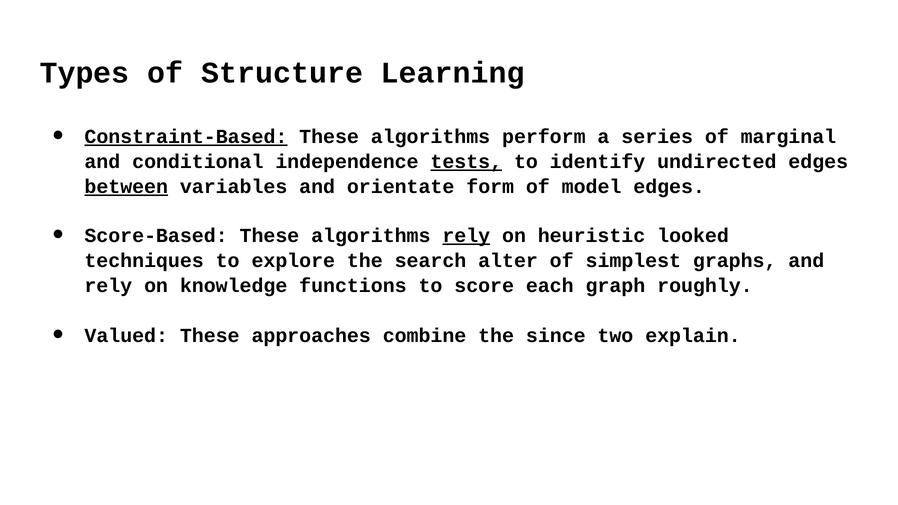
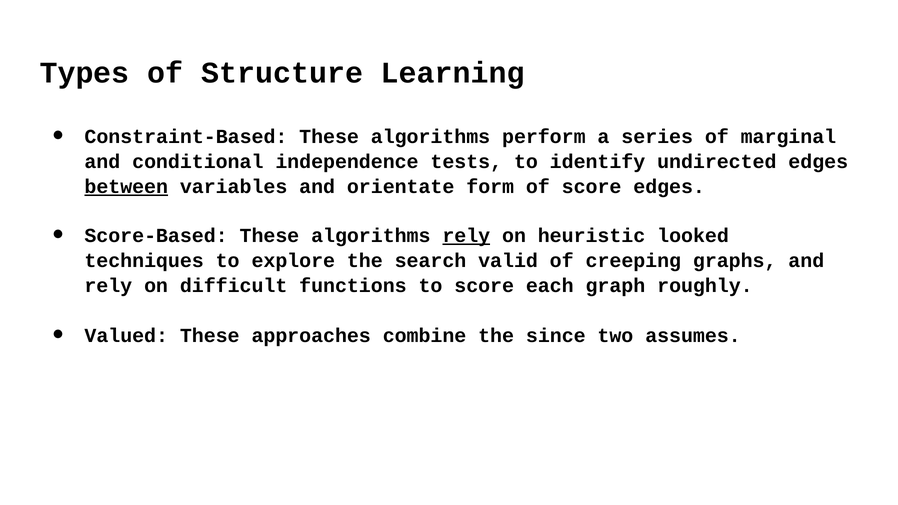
Constraint-Based underline: present -> none
tests underline: present -> none
of model: model -> score
alter: alter -> valid
simplest: simplest -> creeping
knowledge: knowledge -> difficult
explain: explain -> assumes
